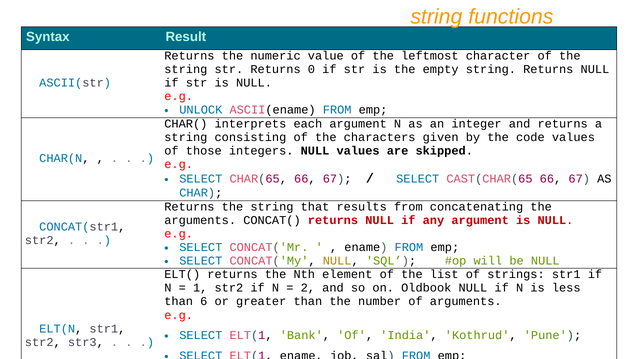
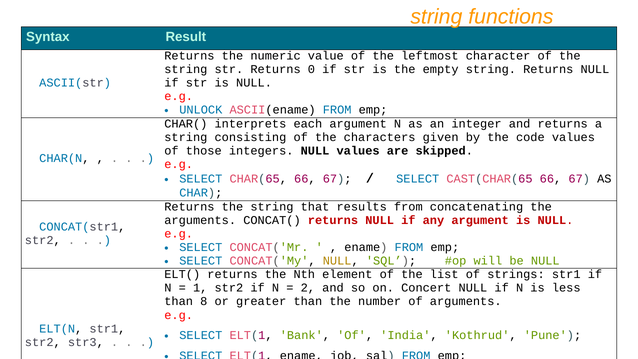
Oldbook: Oldbook -> Concert
6: 6 -> 8
